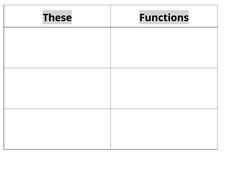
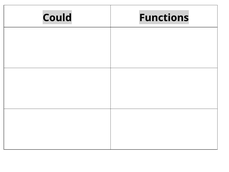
These: These -> Could
